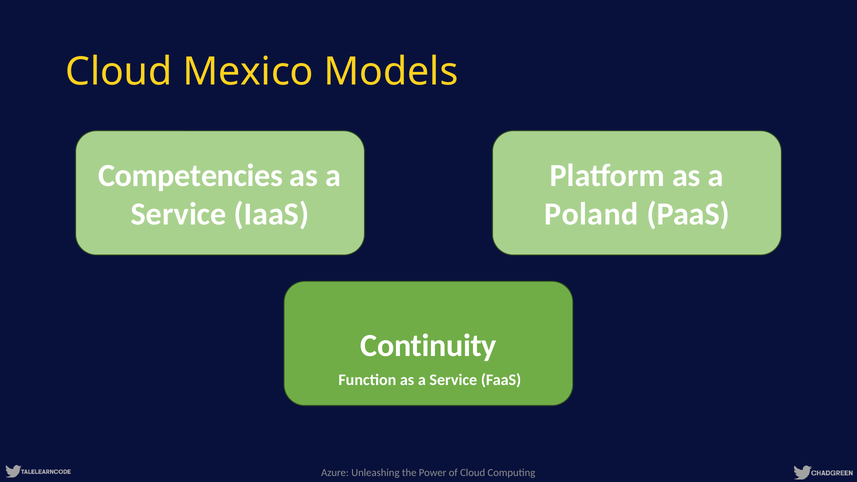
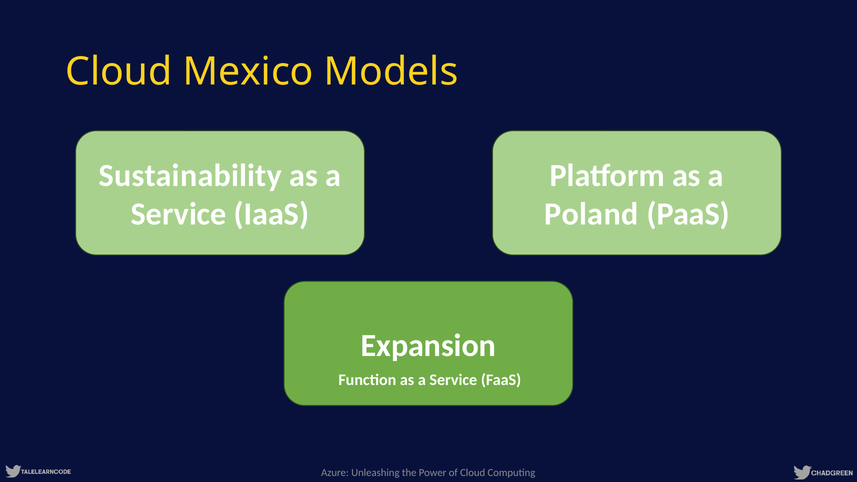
Competencies: Competencies -> Sustainability
Continuity: Continuity -> Expansion
